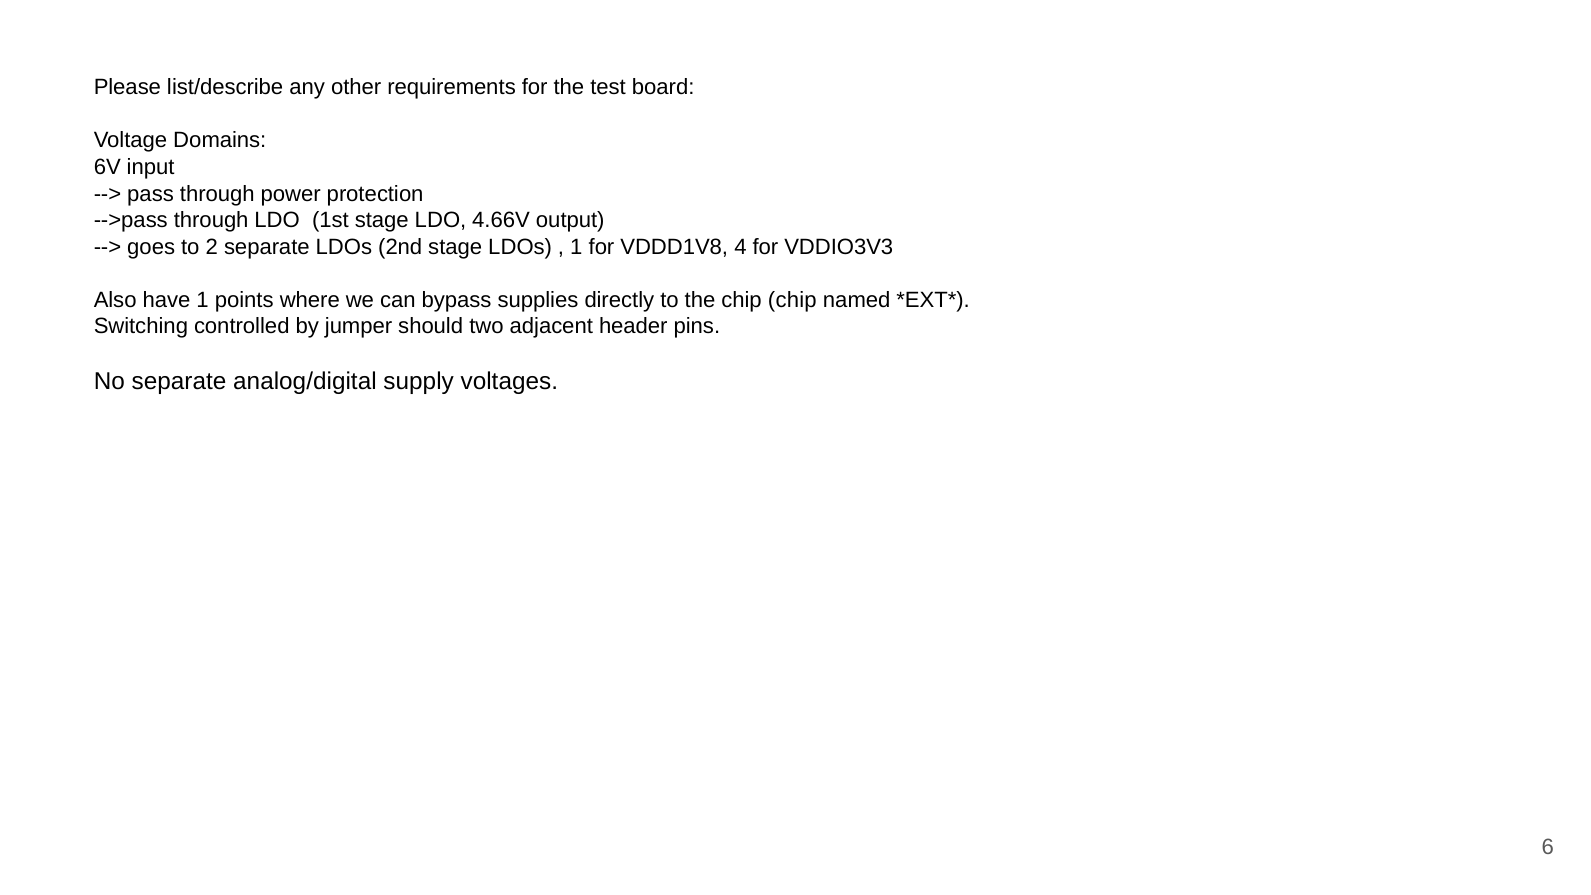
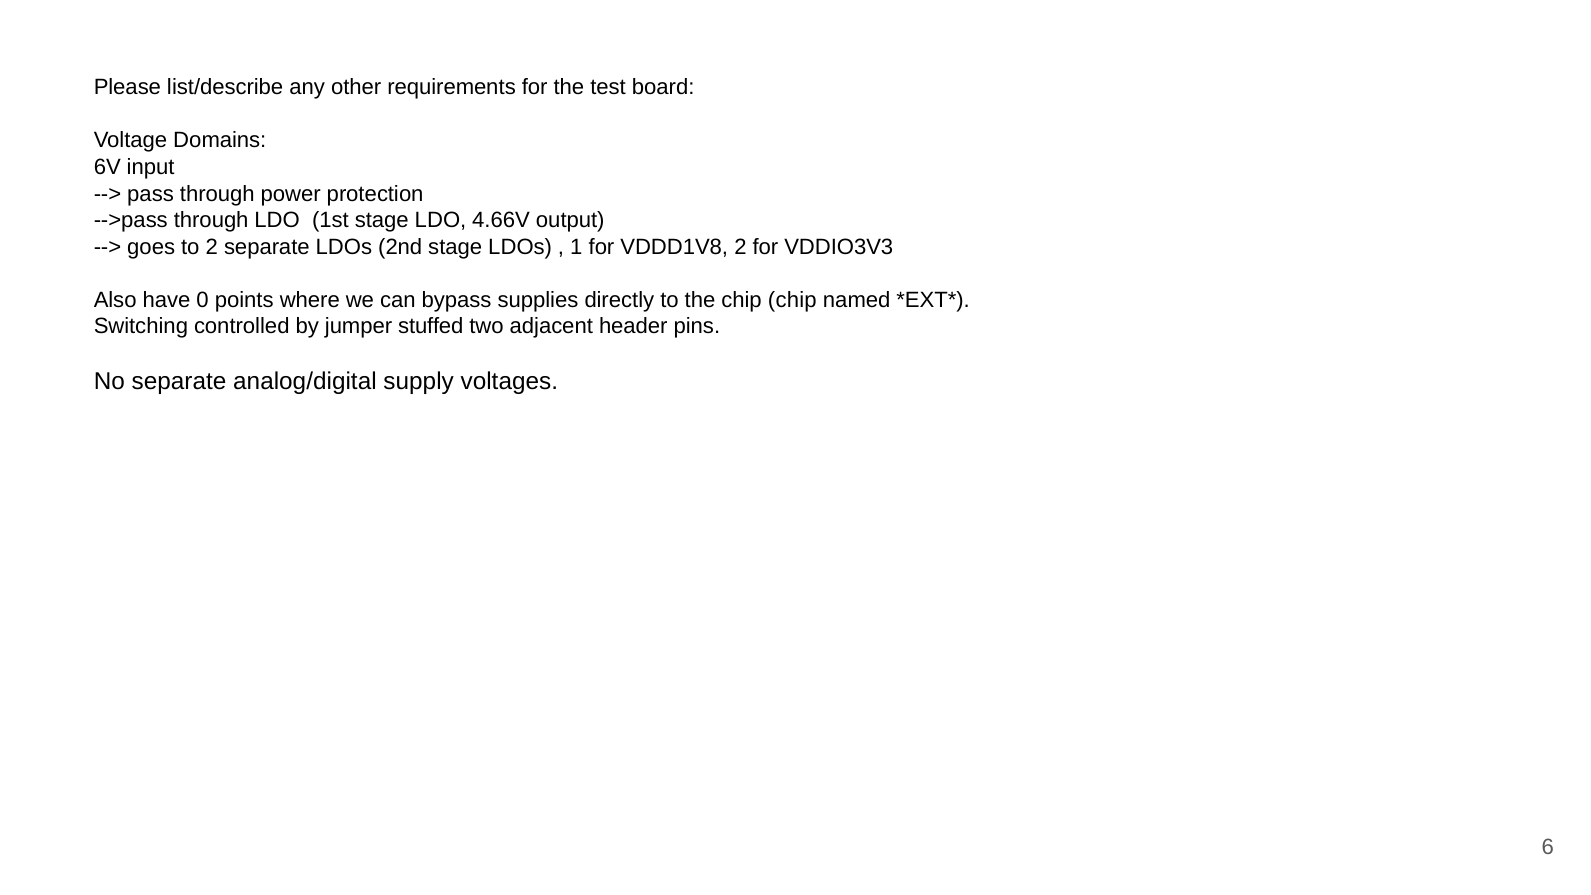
VDDD1V8 4: 4 -> 2
have 1: 1 -> 0
should: should -> stuffed
